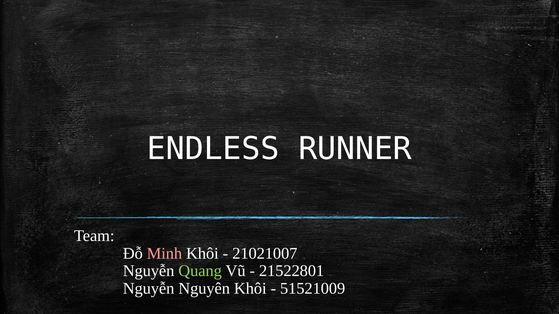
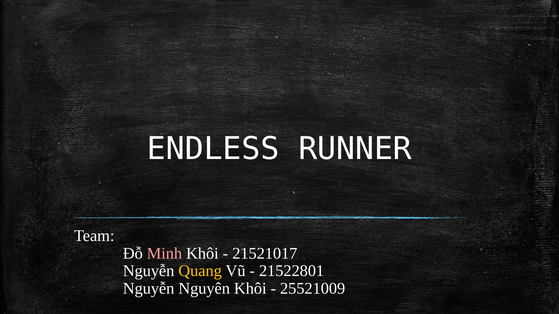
21021007: 21021007 -> 21521017
Quang colour: light green -> yellow
51521009: 51521009 -> 25521009
